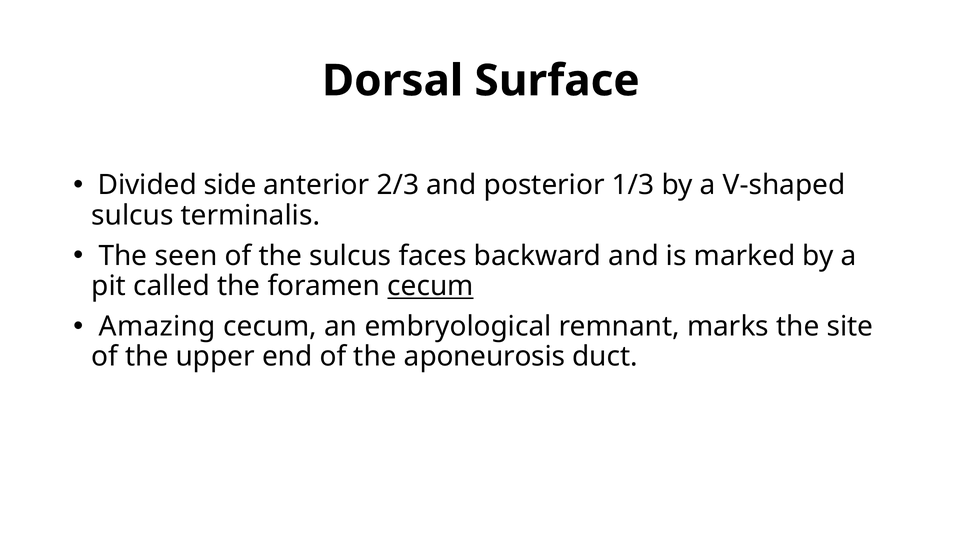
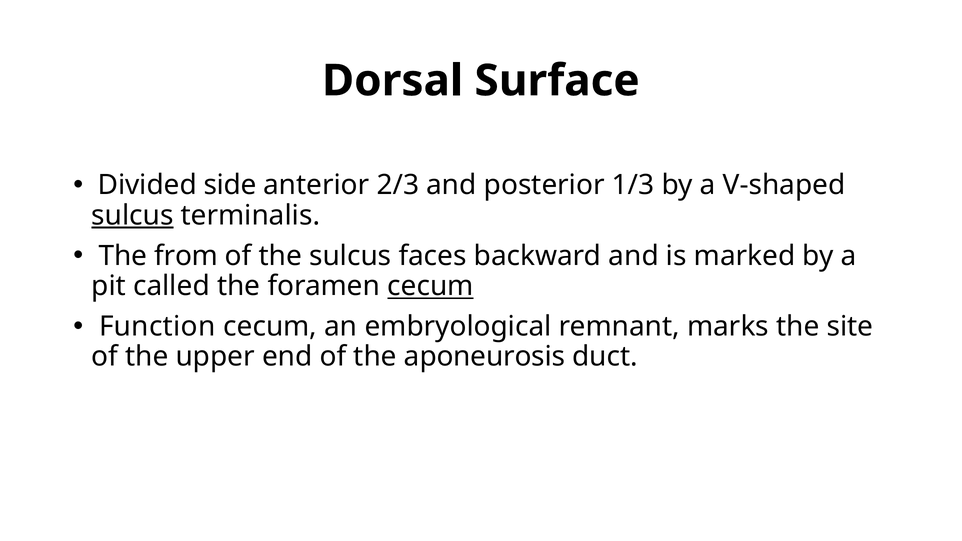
sulcus at (132, 215) underline: none -> present
seen: seen -> from
Amazing: Amazing -> Function
